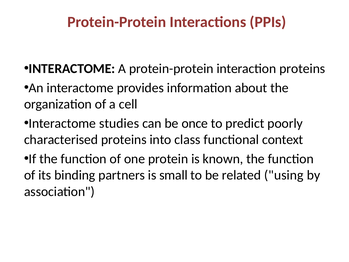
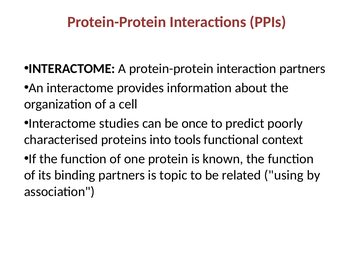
interaction proteins: proteins -> partners
class: class -> tools
small: small -> topic
